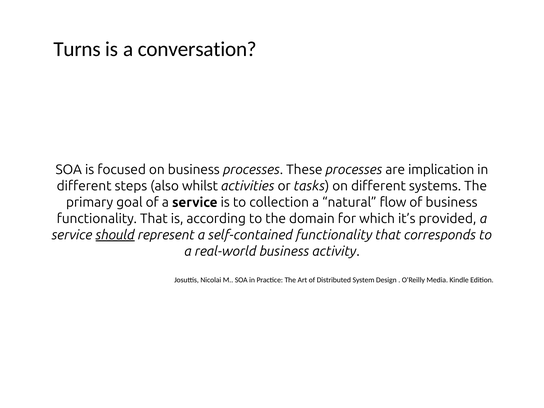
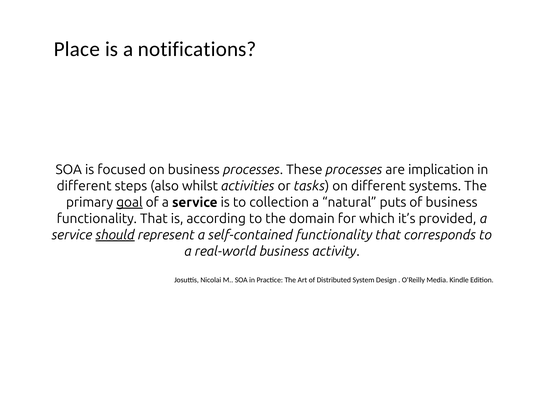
Turns: Turns -> Place
conversation: conversation -> notifications
goal underline: none -> present
flow: flow -> puts
